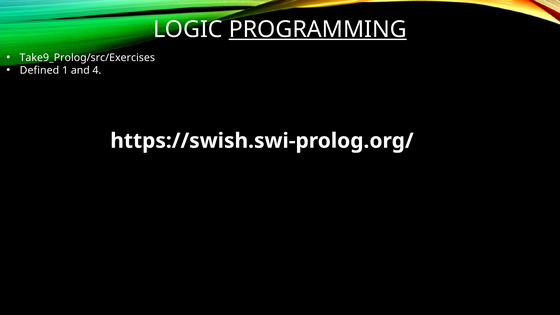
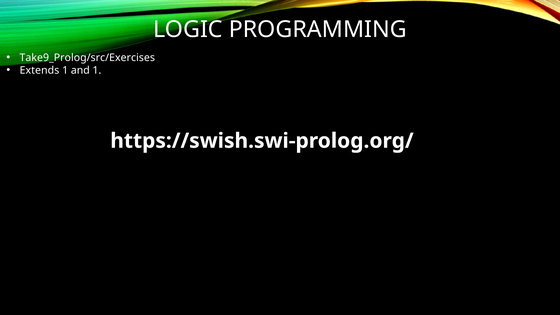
PROGRAMMING underline: present -> none
Defined: Defined -> Extends
and 4: 4 -> 1
